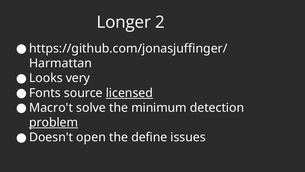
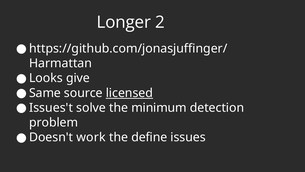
very: very -> give
Fonts: Fonts -> Same
Macro't: Macro't -> Issues't
problem underline: present -> none
open: open -> work
